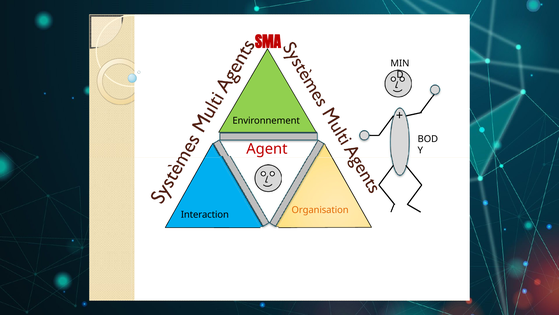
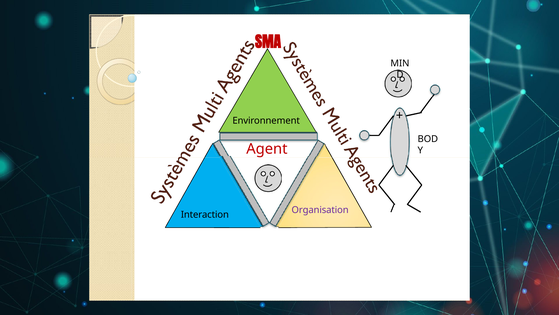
Organisation colour: orange -> purple
